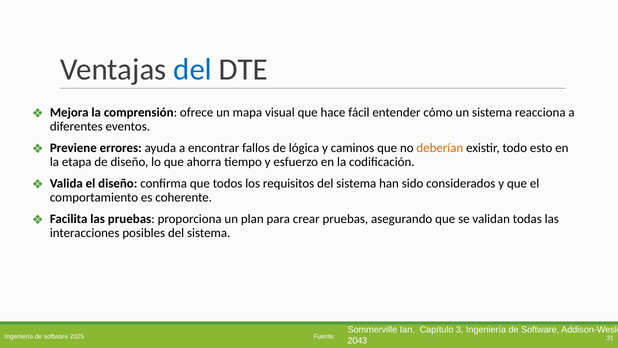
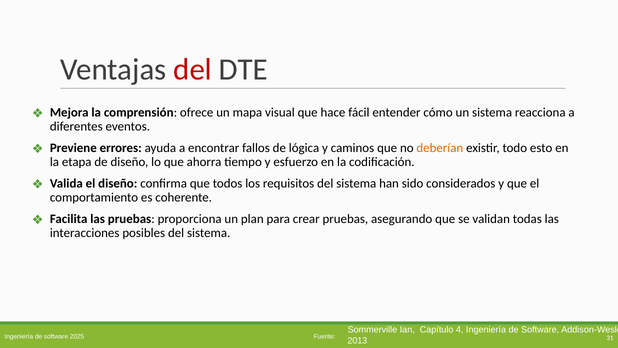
del at (193, 69) colour: blue -> red
3: 3 -> 4
2043: 2043 -> 2013
